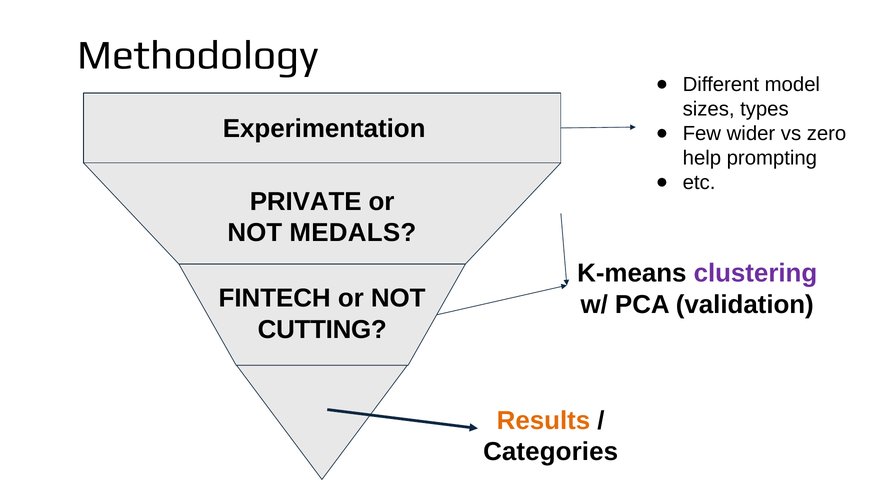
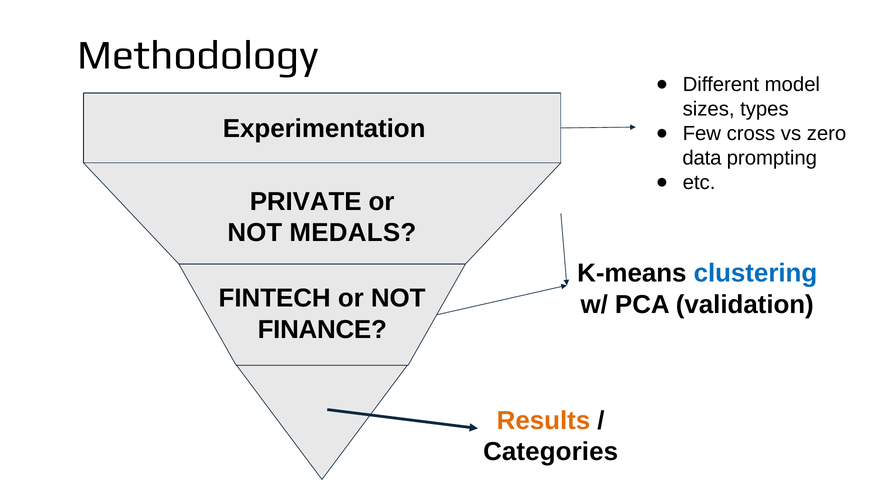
wider: wider -> cross
help: help -> data
clustering colour: purple -> blue
CUTTING: CUTTING -> FINANCE
